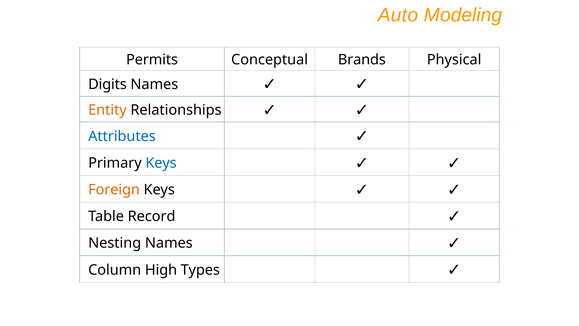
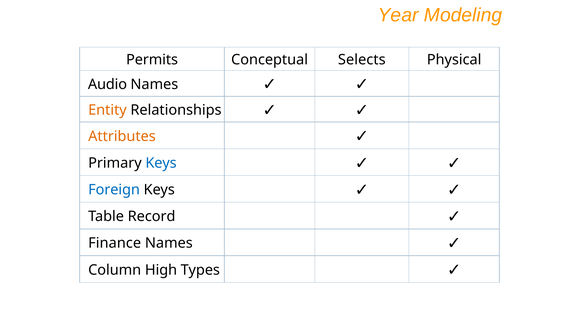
Auto: Auto -> Year
Brands: Brands -> Selects
Digits: Digits -> Audio
Attributes colour: blue -> orange
Foreign colour: orange -> blue
Nesting: Nesting -> Finance
